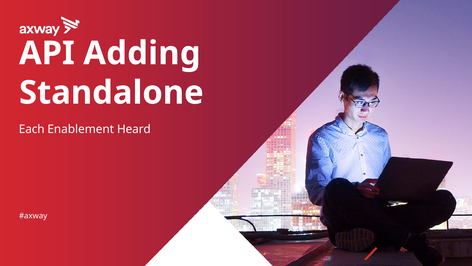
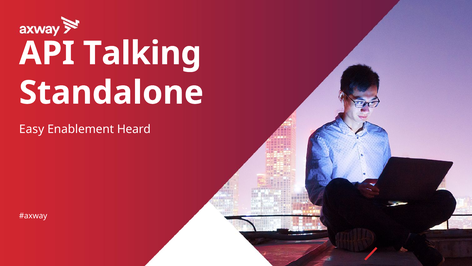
Adding: Adding -> Talking
Each: Each -> Easy
